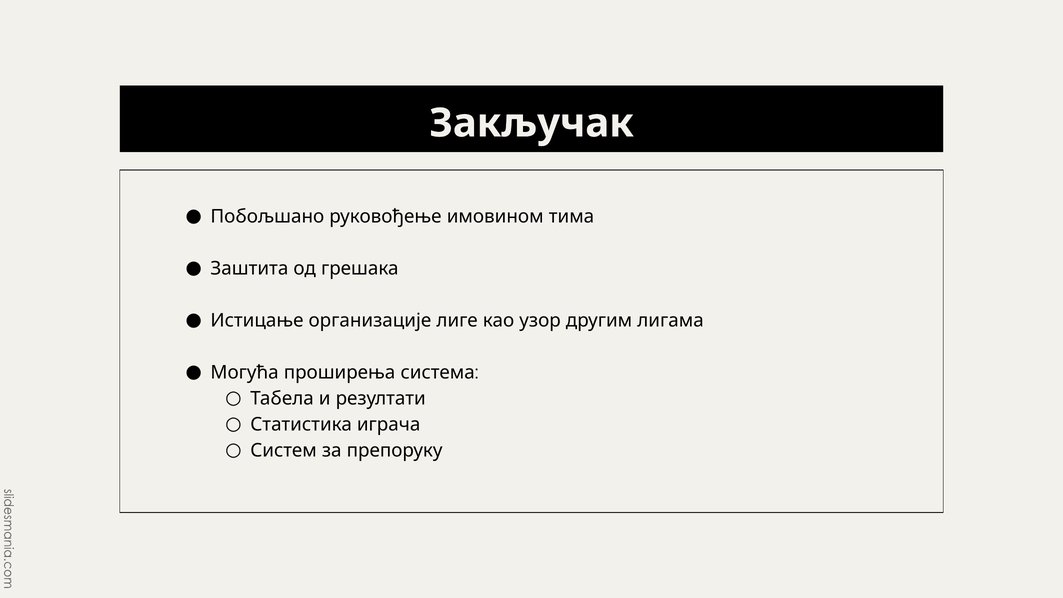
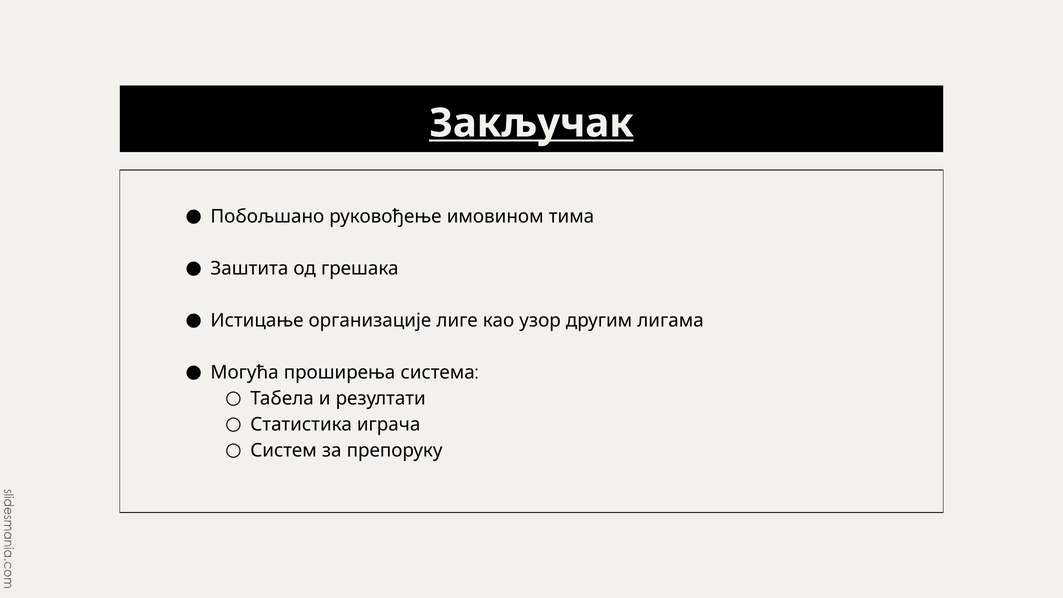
Закључак underline: none -> present
